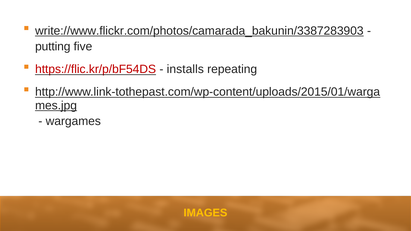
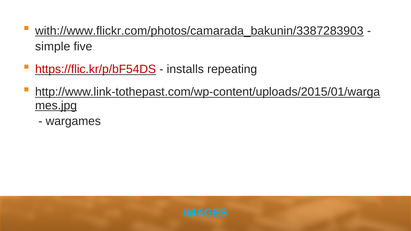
write://www.flickr.com/photos/camarada_bakunin/3387283903: write://www.flickr.com/photos/camarada_bakunin/3387283903 -> with://www.flickr.com/photos/camarada_bakunin/3387283903
putting: putting -> simple
IMAGES colour: yellow -> light blue
